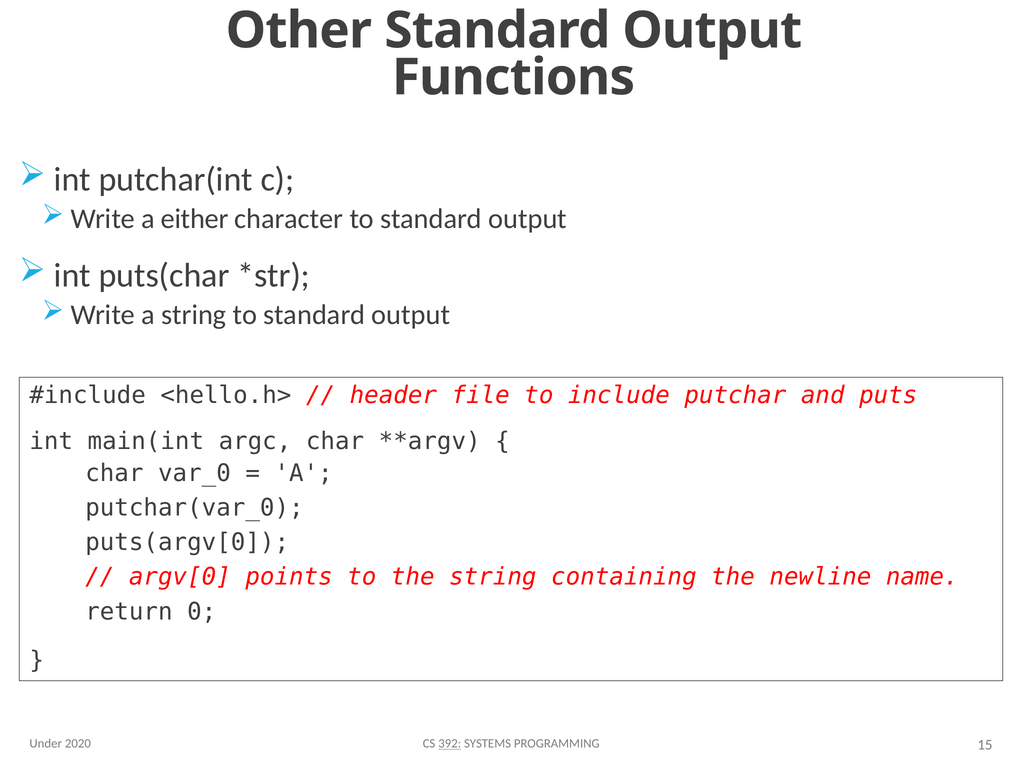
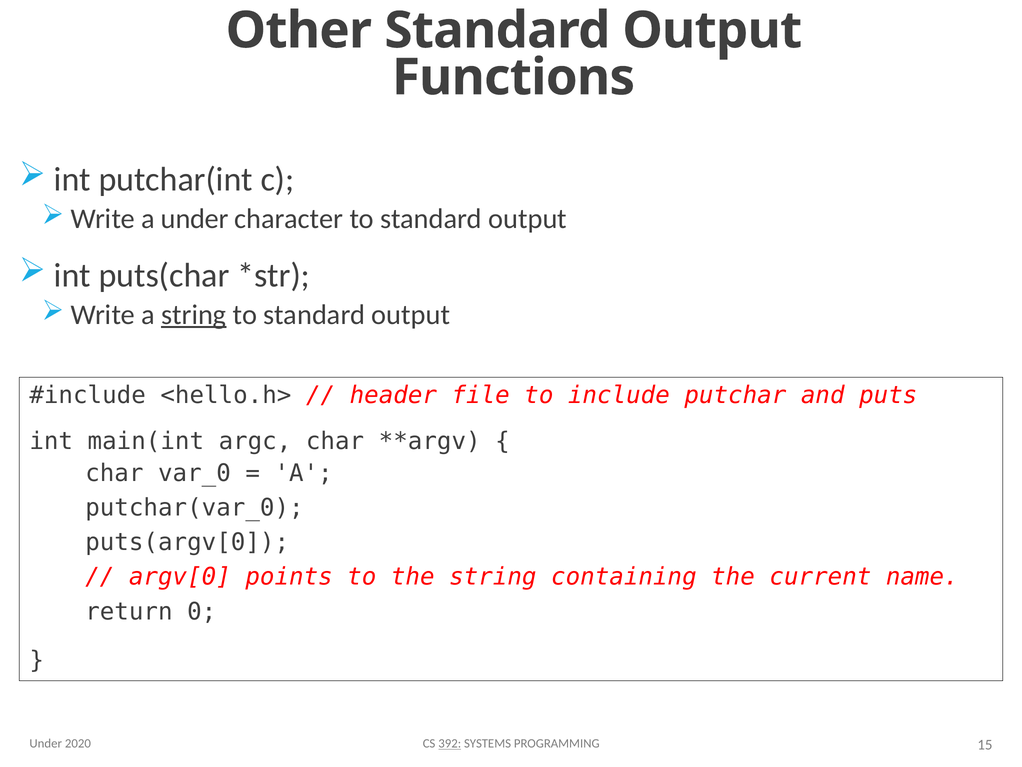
a either: either -> under
string at (194, 315) underline: none -> present
newline: newline -> current
